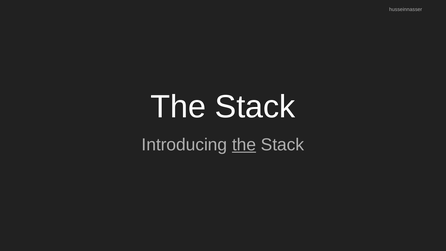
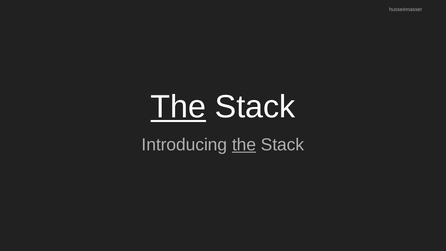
The at (178, 107) underline: none -> present
